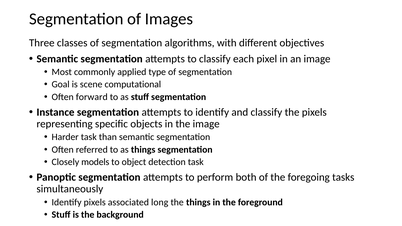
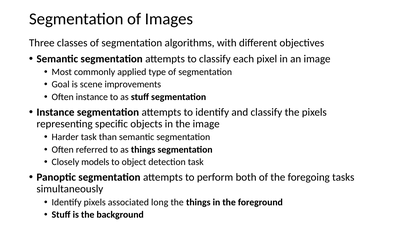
computational: computational -> improvements
Often forward: forward -> instance
